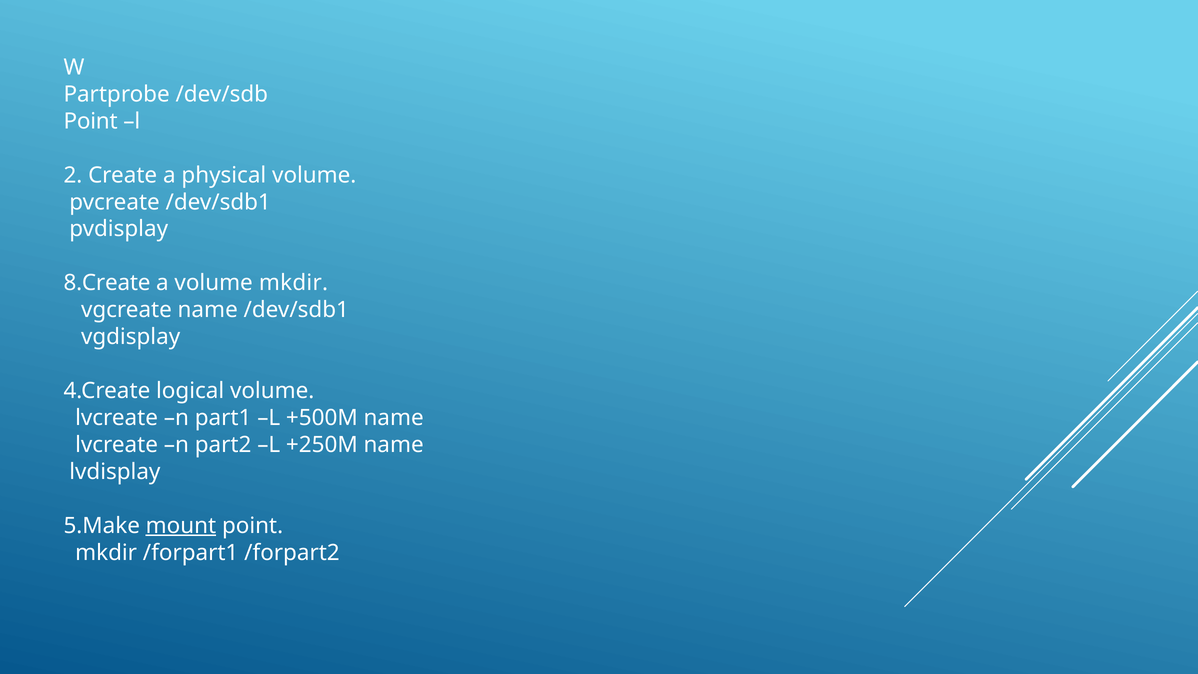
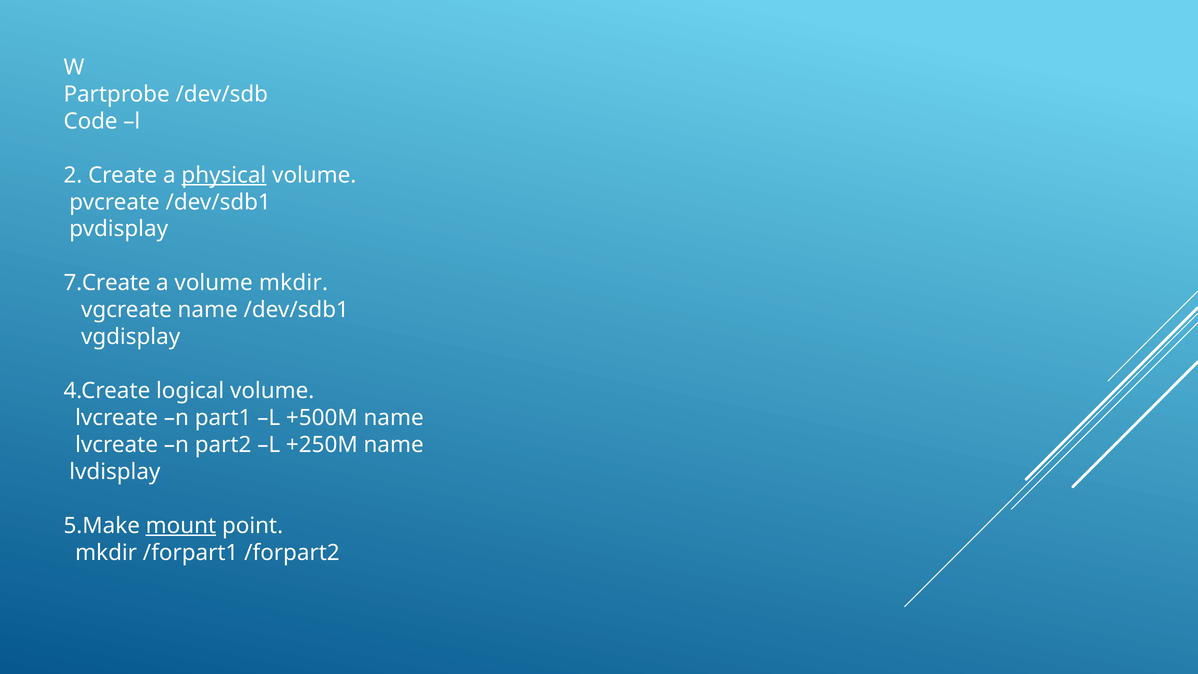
Point at (91, 121): Point -> Code
physical underline: none -> present
8.Create: 8.Create -> 7.Create
